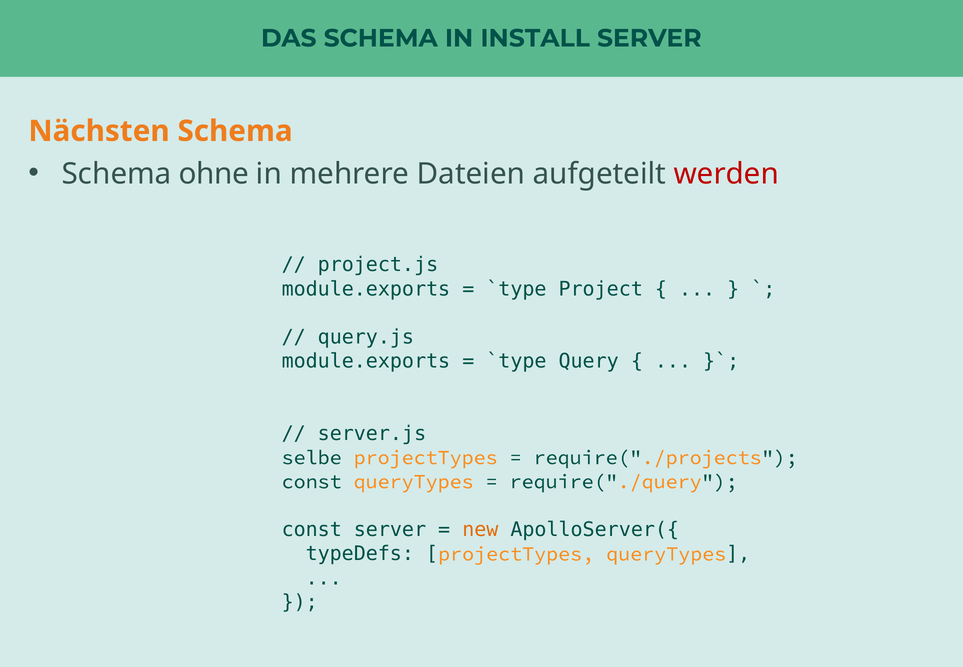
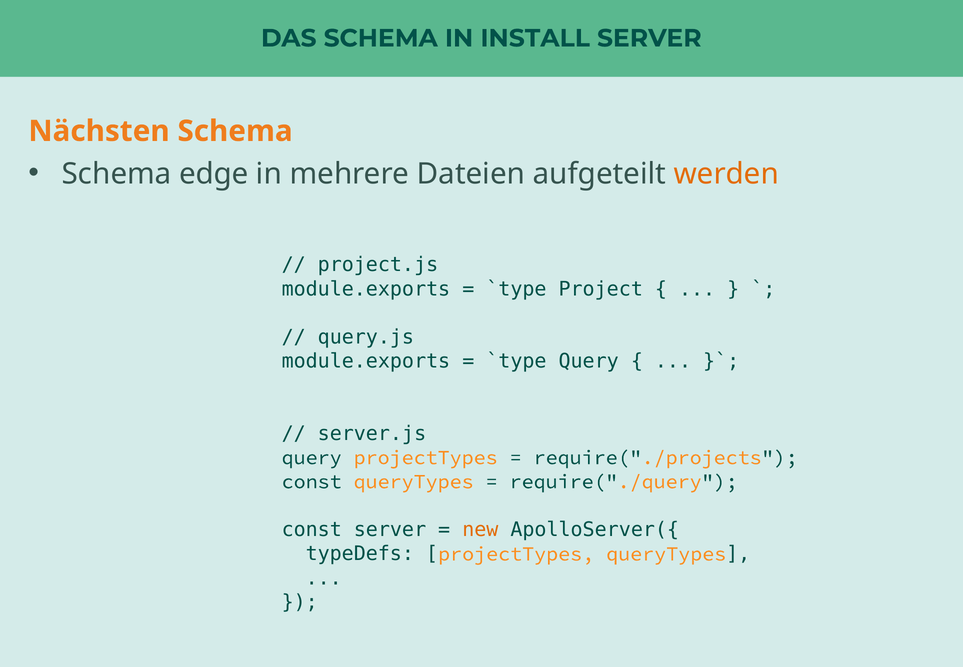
ohne: ohne -> edge
werden colour: red -> orange
selbe at (312, 457): selbe -> query
